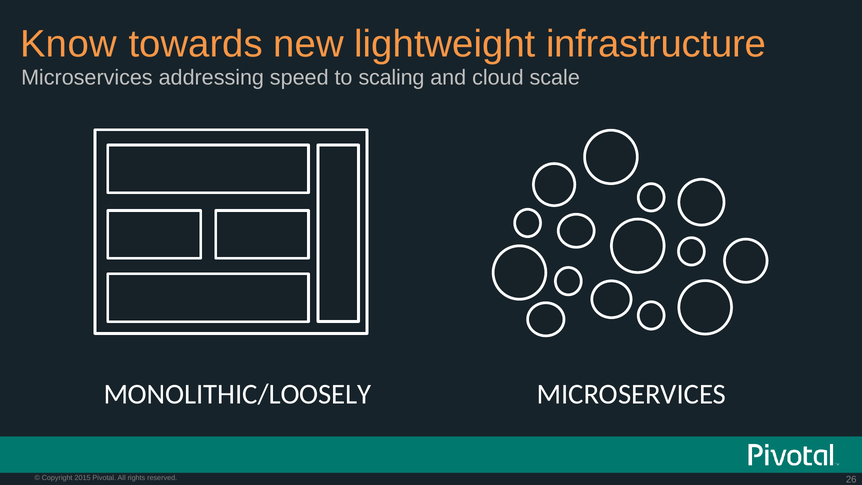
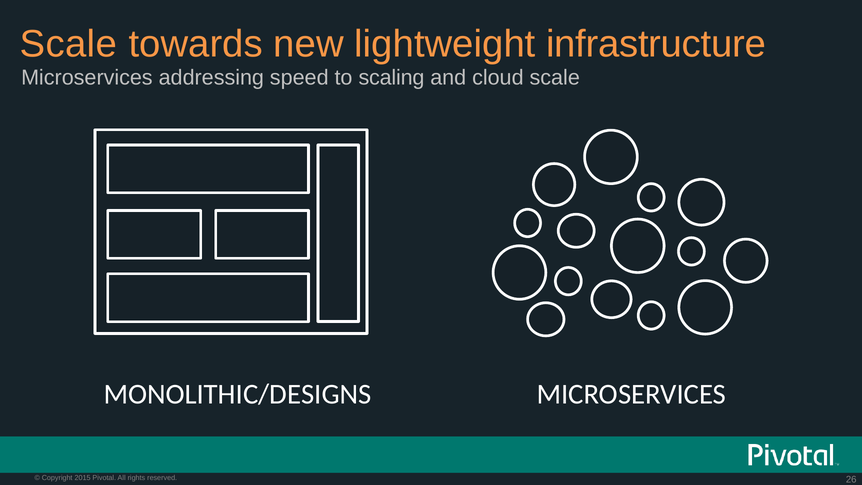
Know at (69, 44): Know -> Scale
MONOLITHIC/LOOSELY: MONOLITHIC/LOOSELY -> MONOLITHIC/DESIGNS
